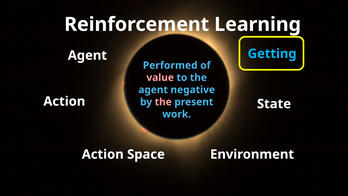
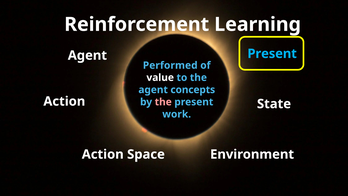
Agent Getting: Getting -> Present
value colour: pink -> white
negative: negative -> concepts
